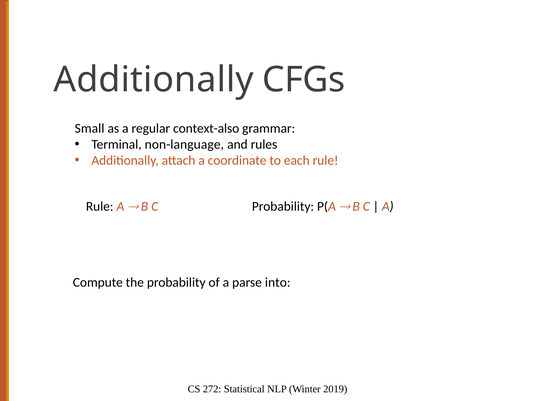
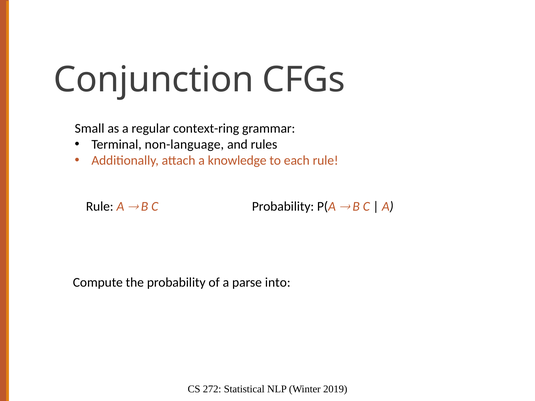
Additionally at (154, 80): Additionally -> Conjunction
context-also: context-also -> context-ring
coordinate: coordinate -> knowledge
